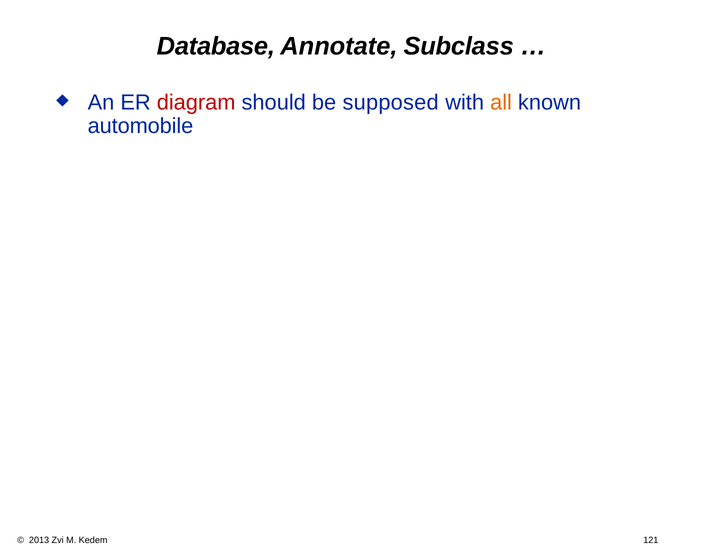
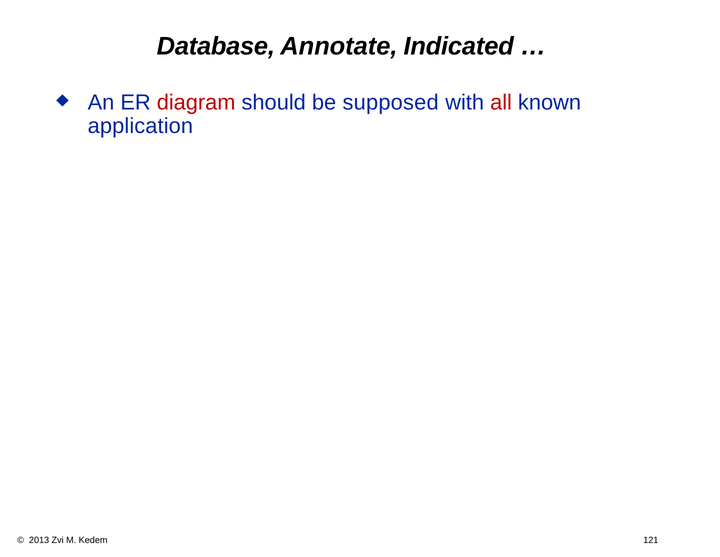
Subclass: Subclass -> Indicated
all colour: orange -> red
automobile: automobile -> application
